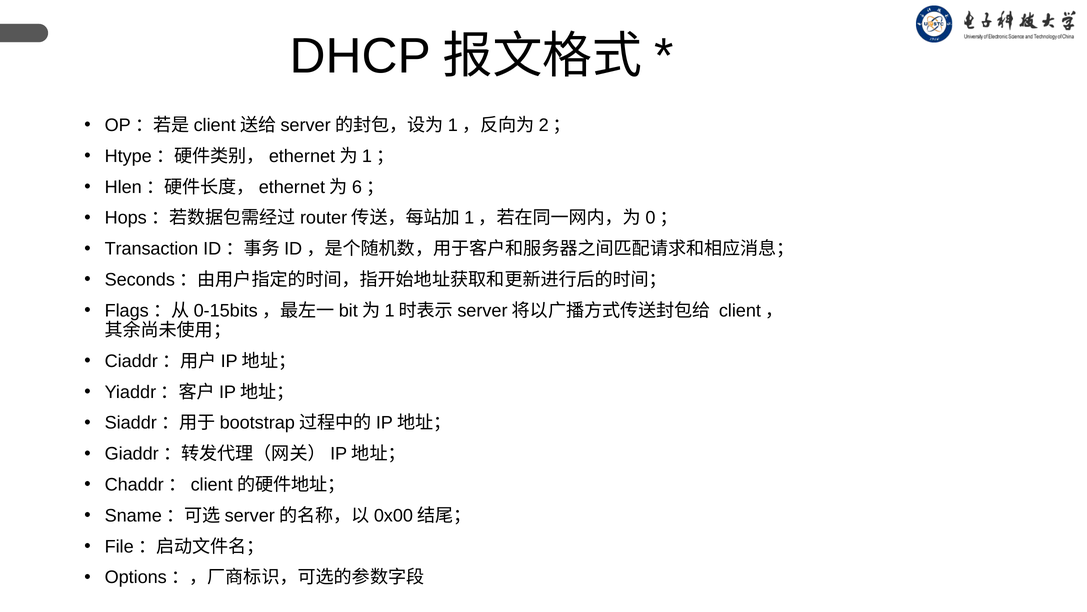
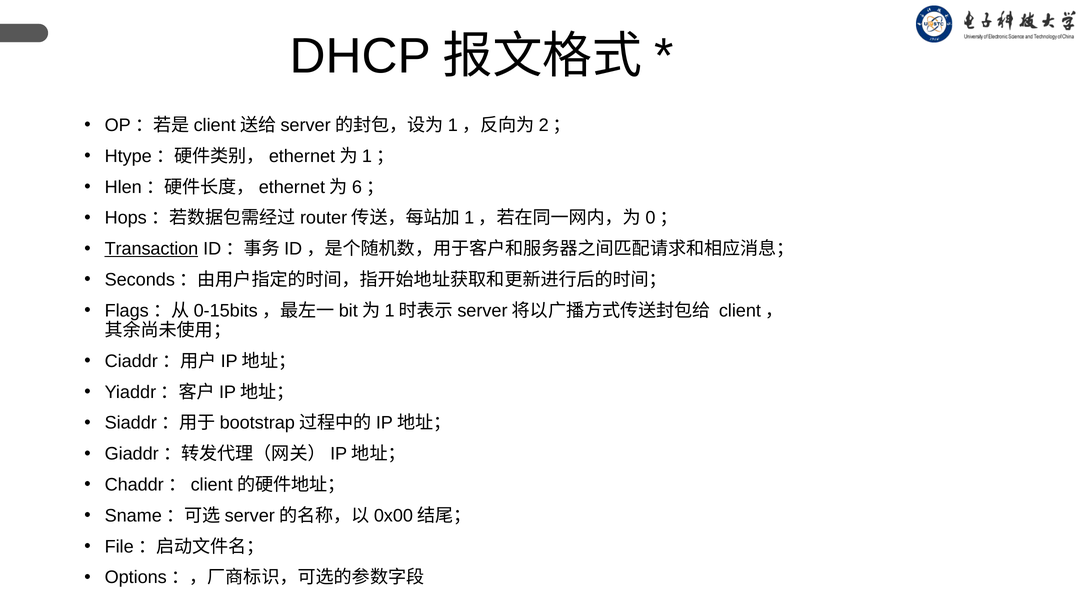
Transaction underline: none -> present
